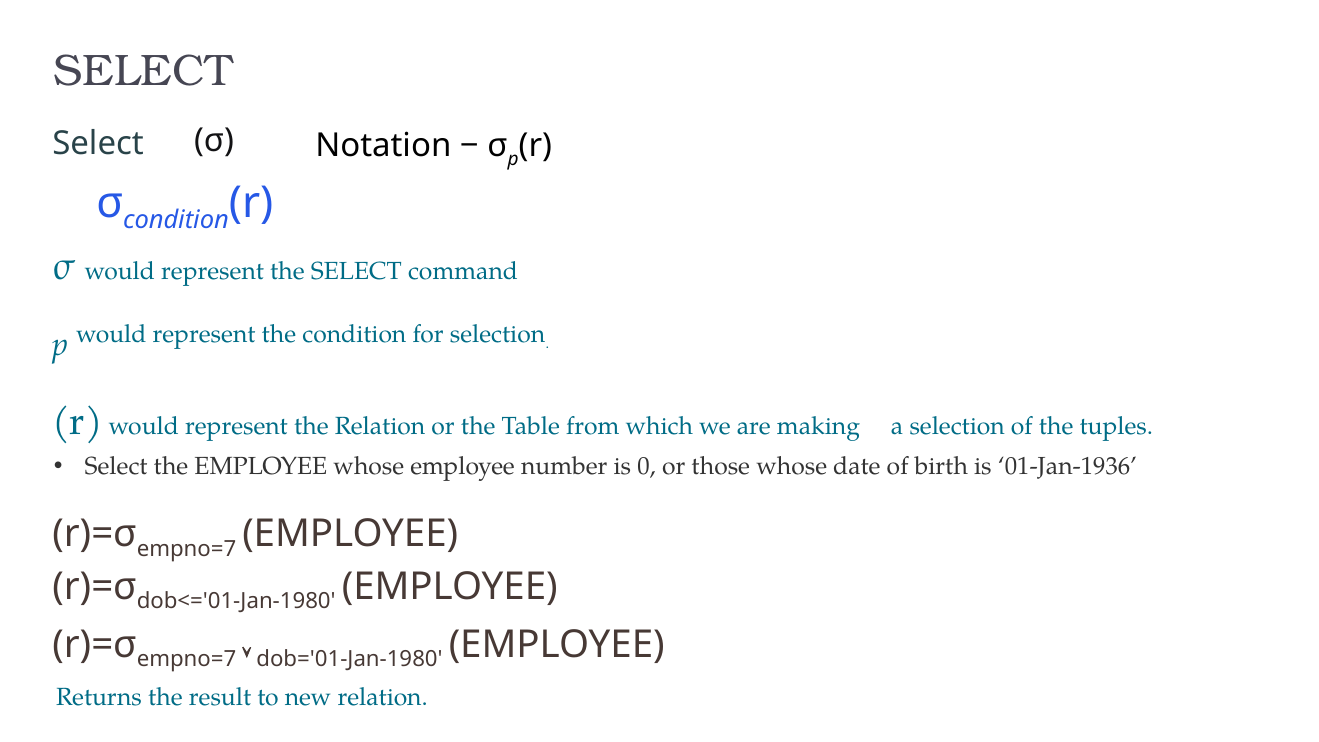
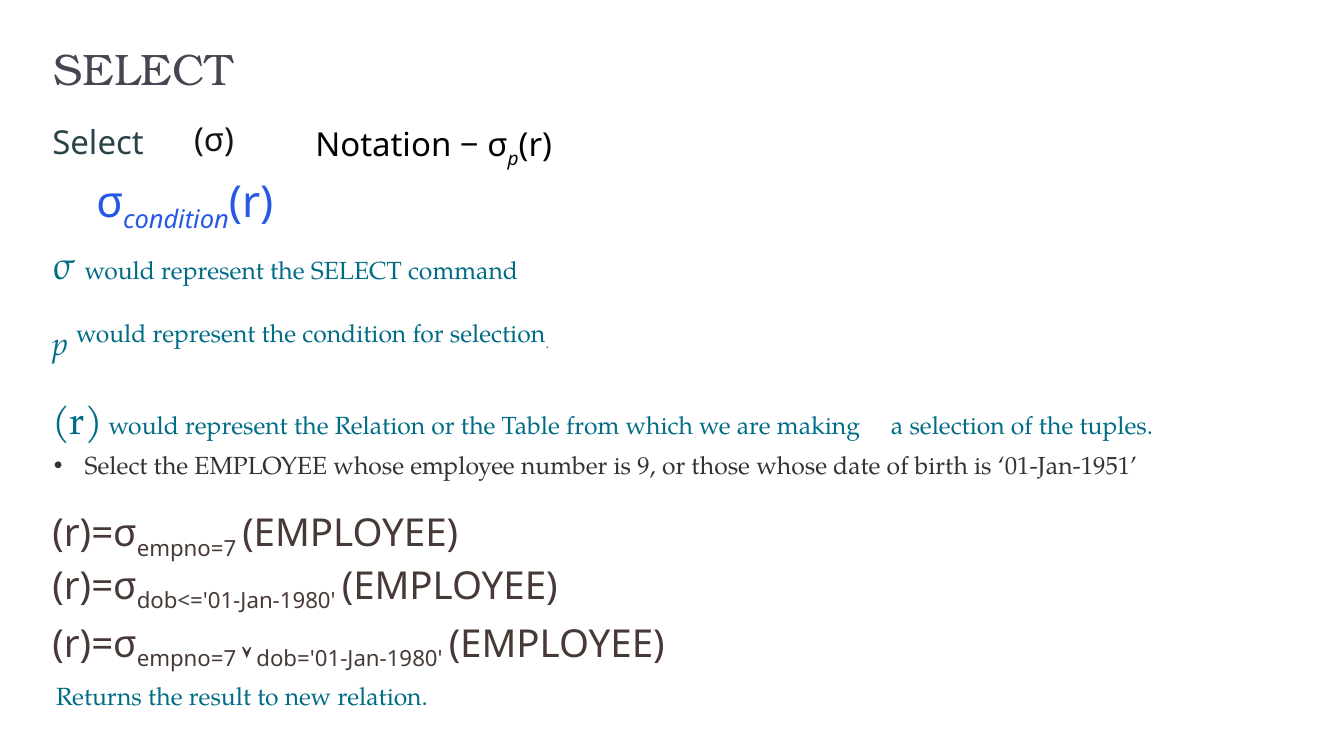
0: 0 -> 9
01-Jan-1936: 01-Jan-1936 -> 01-Jan-1951
